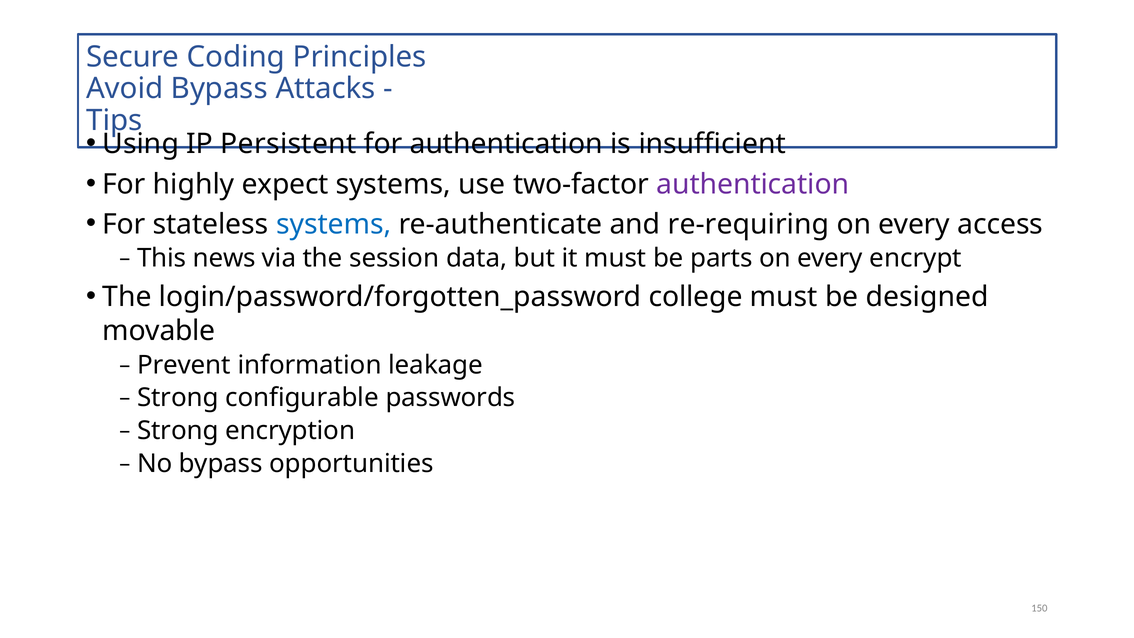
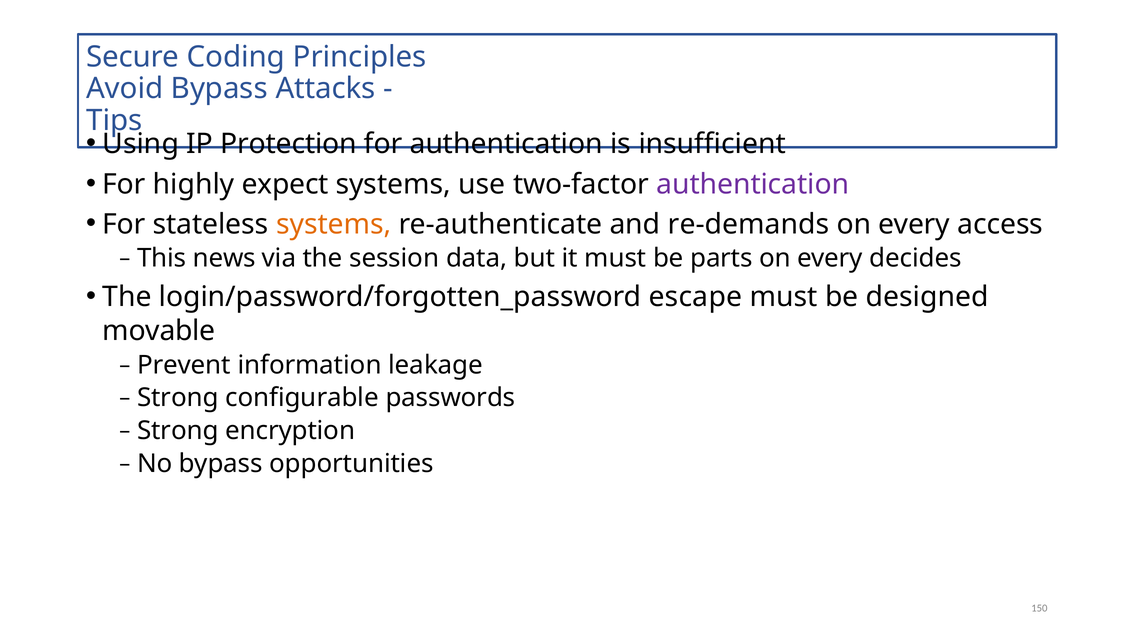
Persistent: Persistent -> Protection
systems at (334, 224) colour: blue -> orange
re-requiring: re-requiring -> re-demands
encrypt: encrypt -> decides
college: college -> escape
